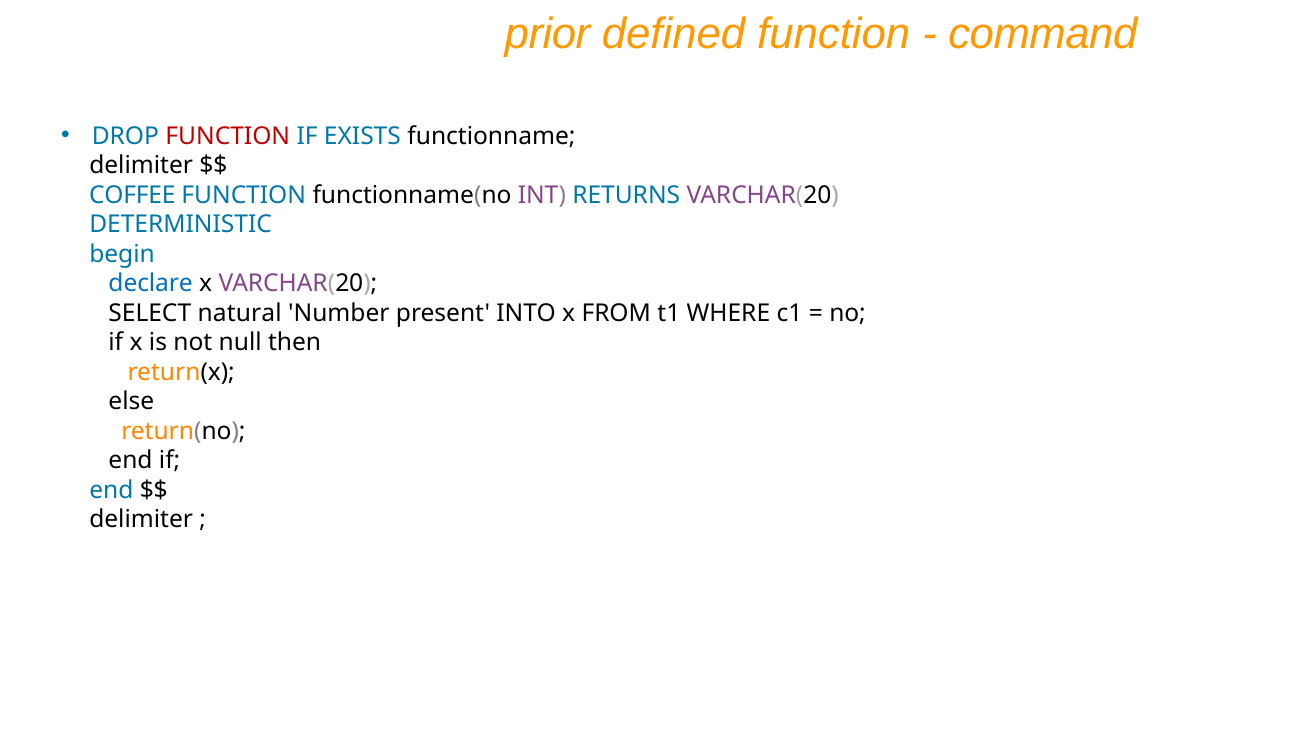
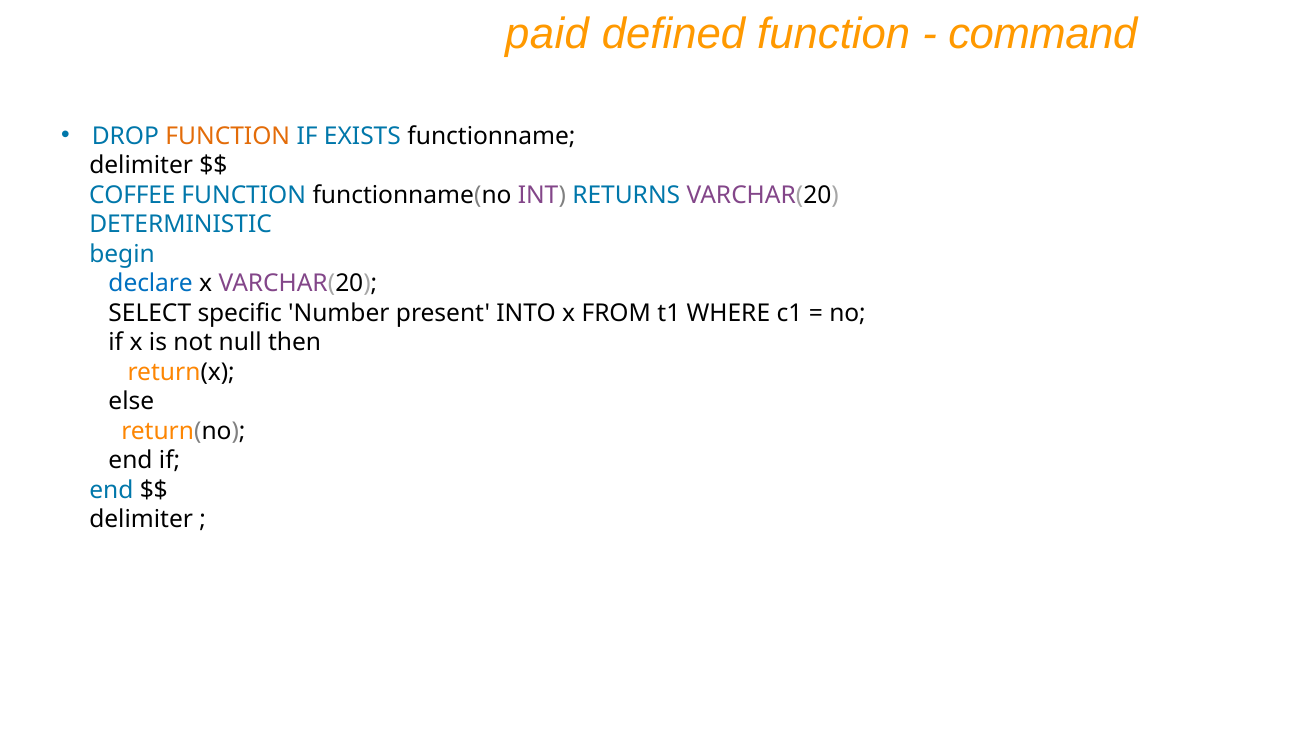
prior: prior -> paid
FUNCTION at (228, 136) colour: red -> orange
natural: natural -> specific
